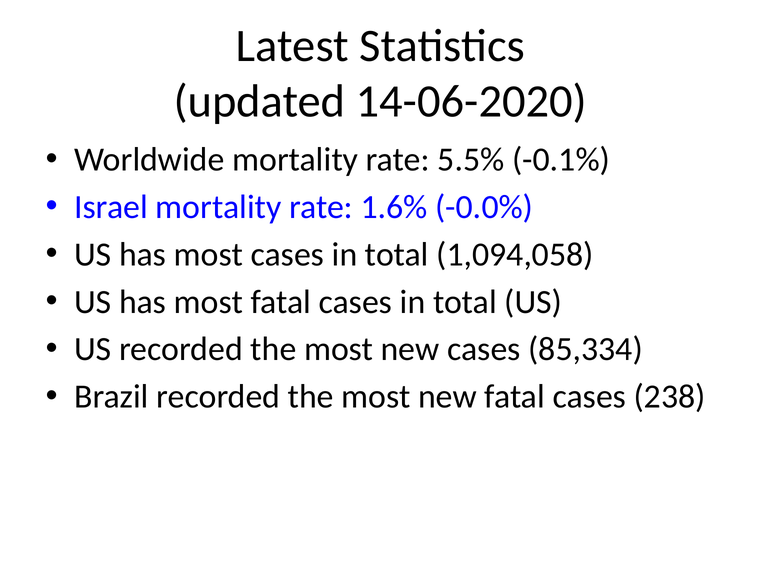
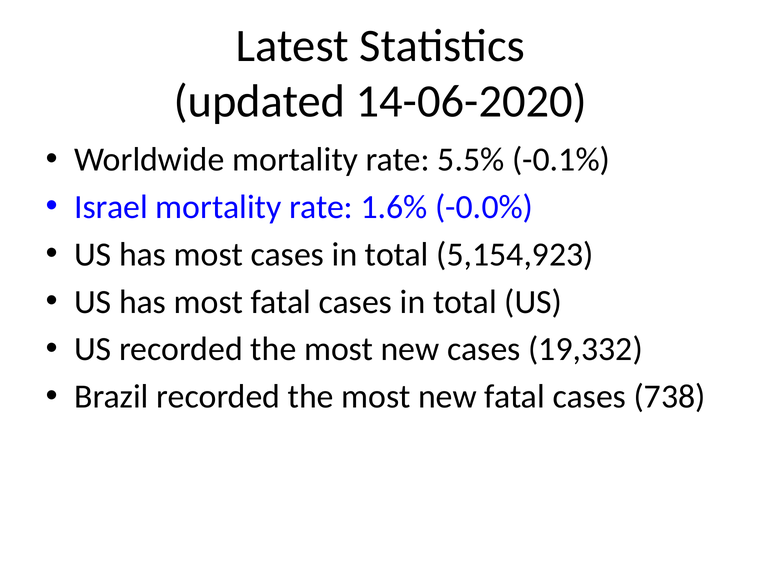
1,094,058: 1,094,058 -> 5,154,923
85,334: 85,334 -> 19,332
238: 238 -> 738
